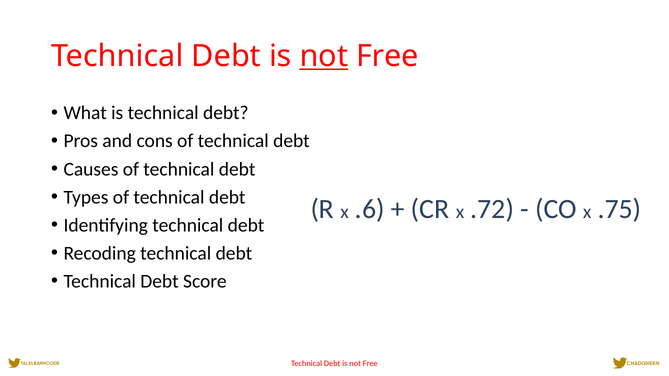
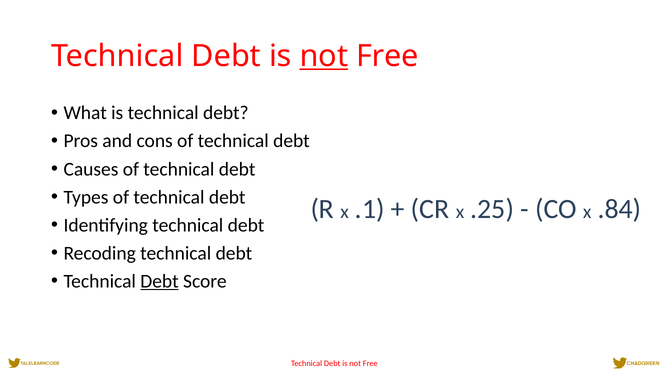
.6: .6 -> .1
.72: .72 -> .25
.75: .75 -> .84
Debt at (160, 281) underline: none -> present
